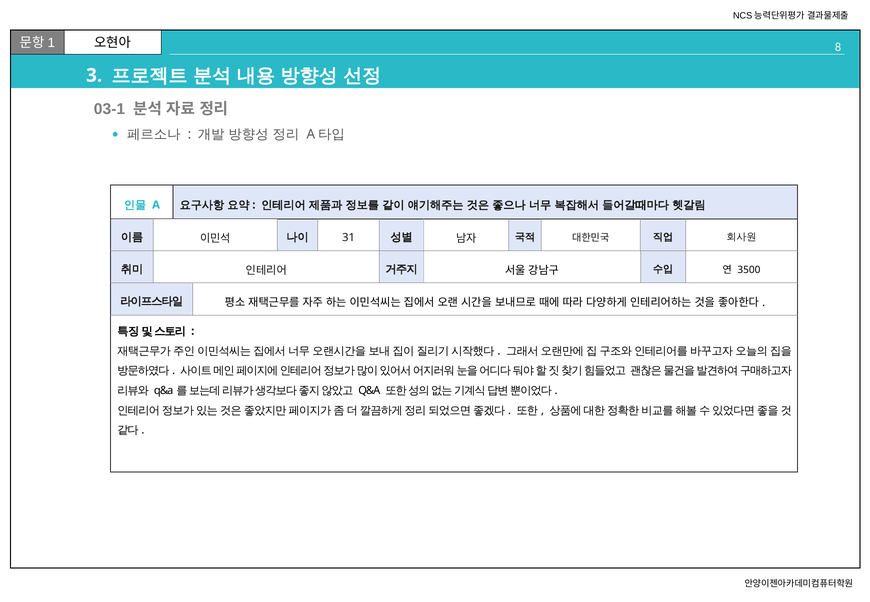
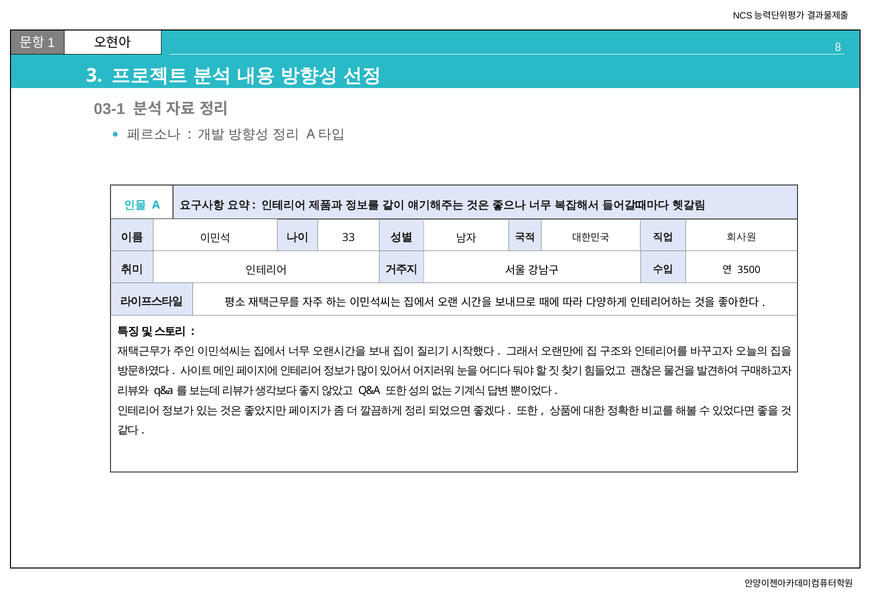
31: 31 -> 33
